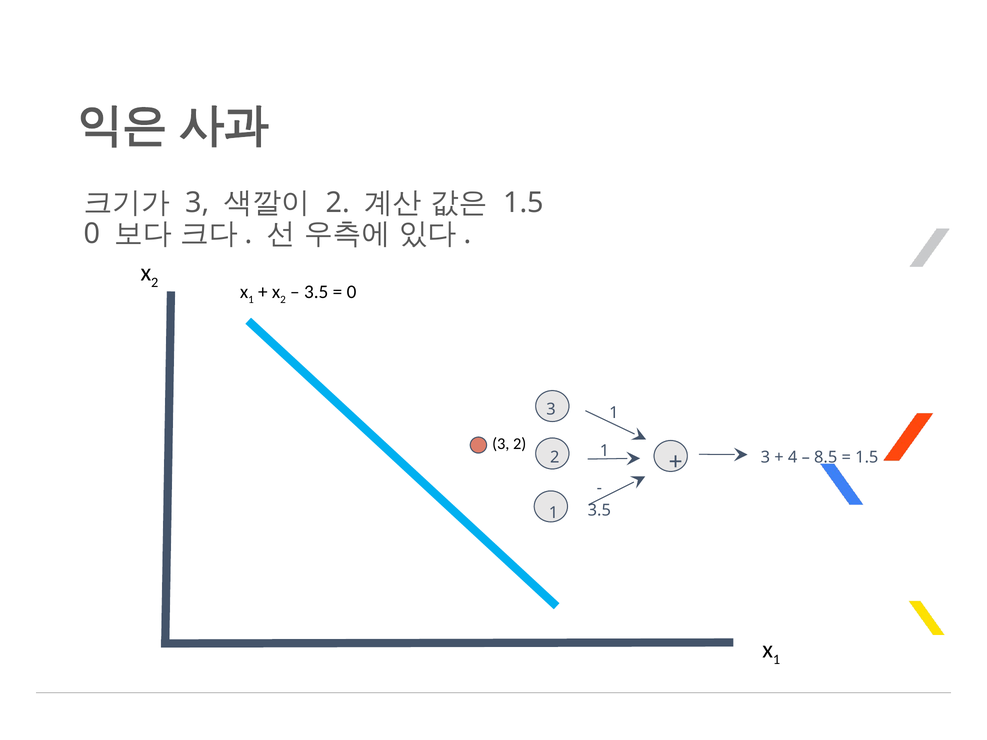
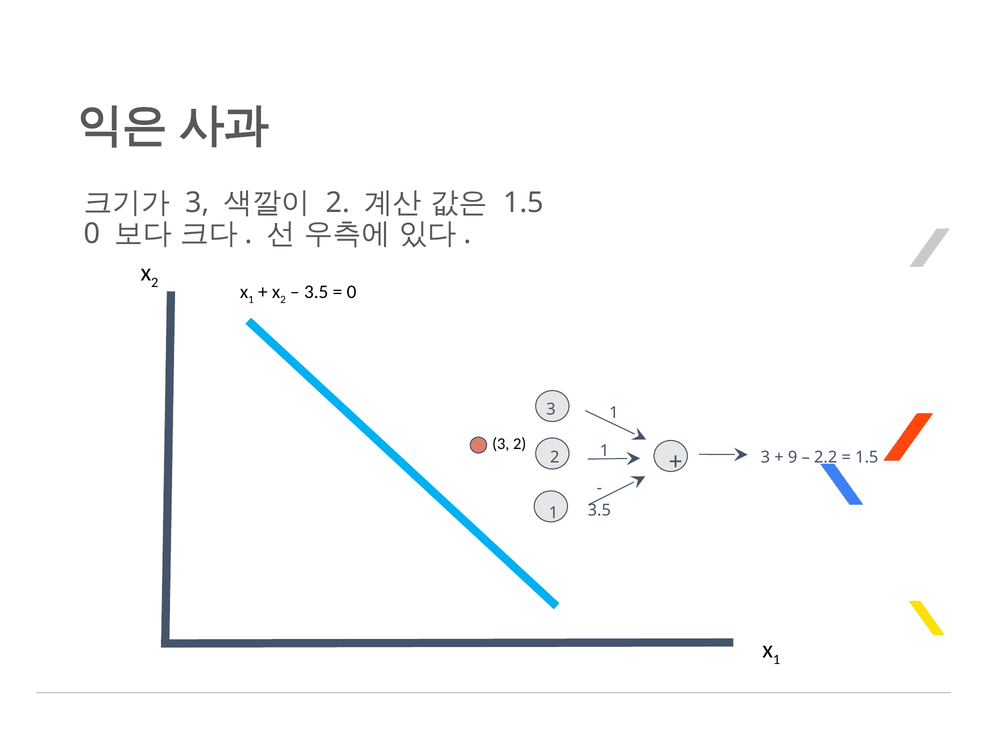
4: 4 -> 9
8.5: 8.5 -> 2.2
